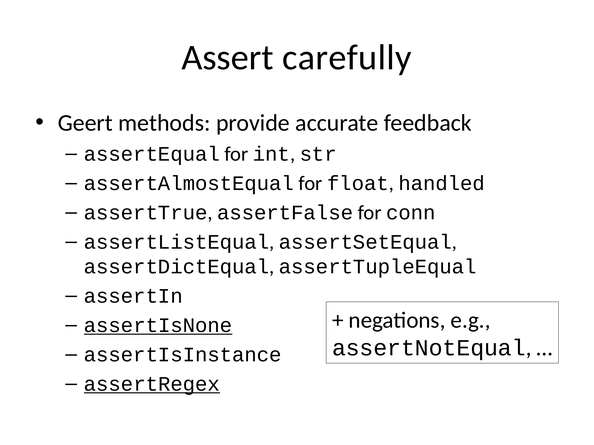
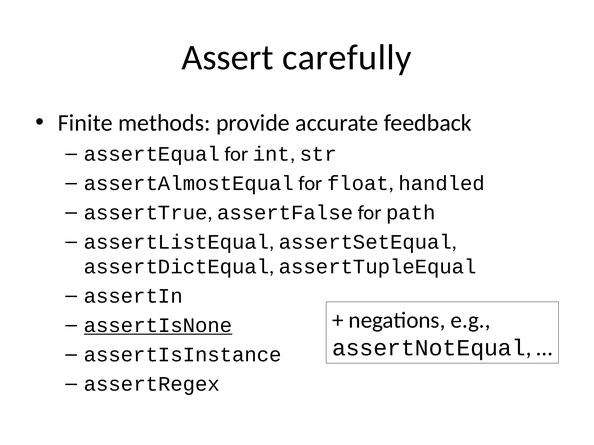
Geert: Geert -> Finite
conn: conn -> path
assertRegex underline: present -> none
